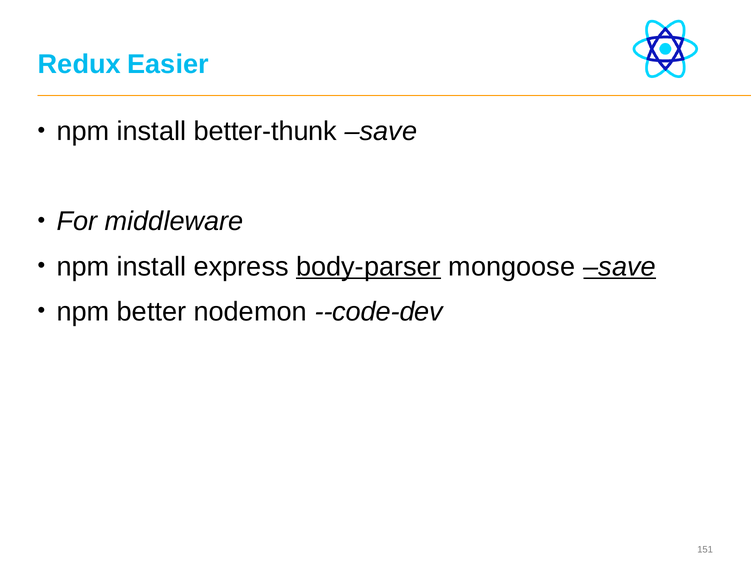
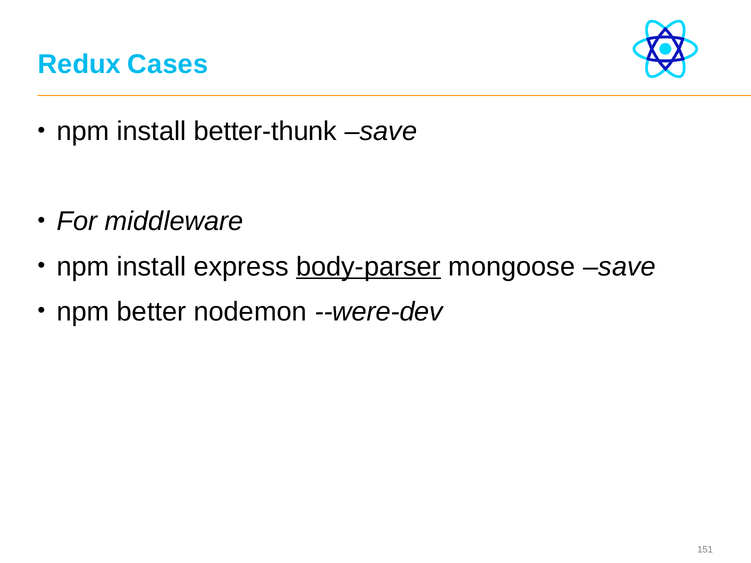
Easier: Easier -> Cases
save at (620, 267) underline: present -> none
--code-dev: --code-dev -> --were-dev
